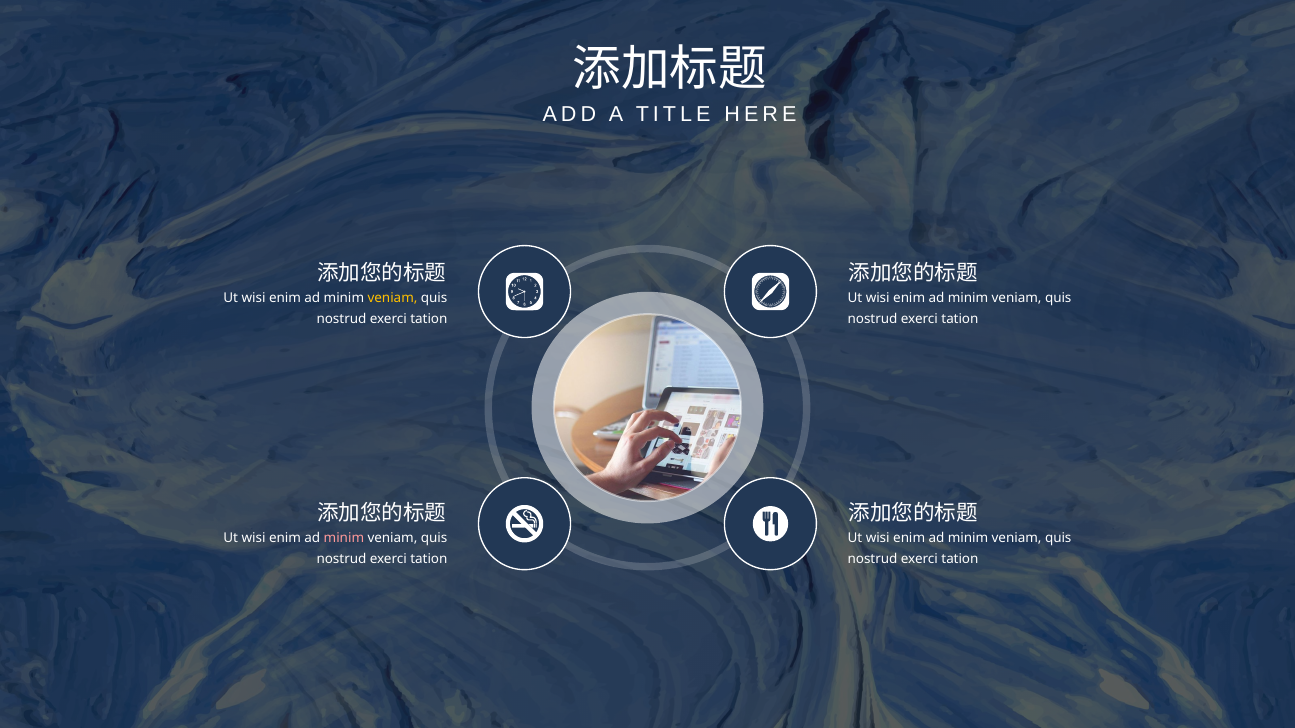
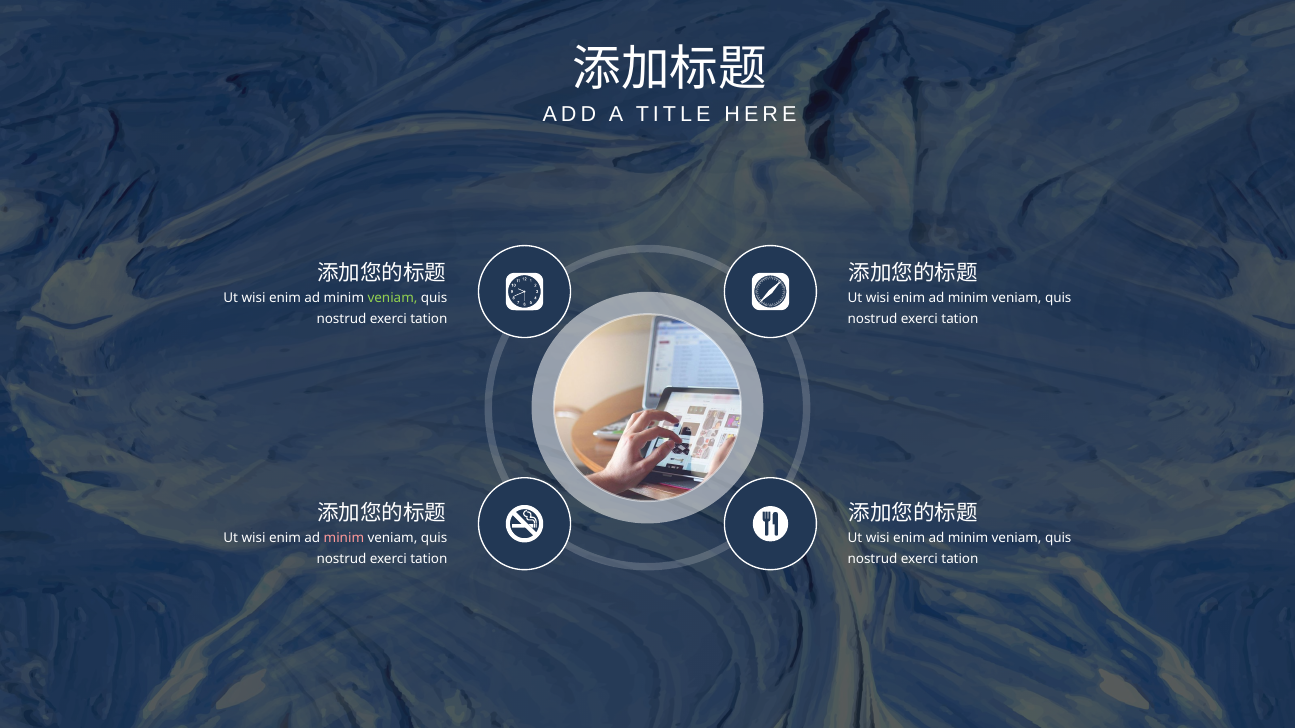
veniam at (392, 298) colour: yellow -> light green
